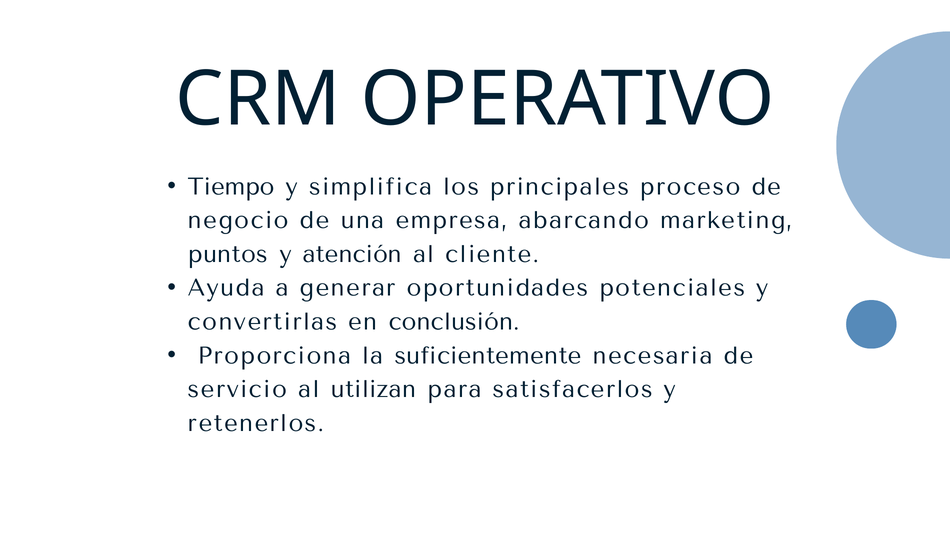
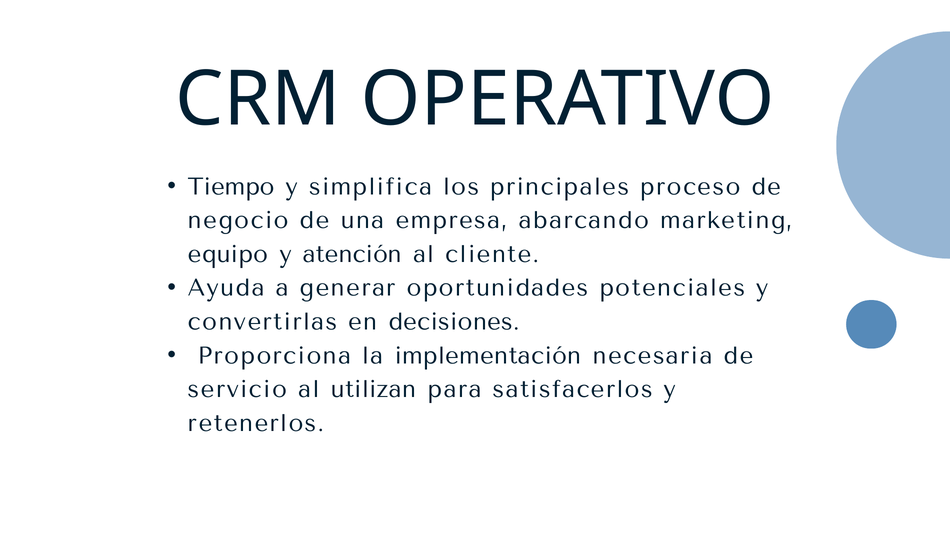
puntos: puntos -> equipo
conclusión: conclusión -> decisiones
suficientemente: suficientemente -> implementación
